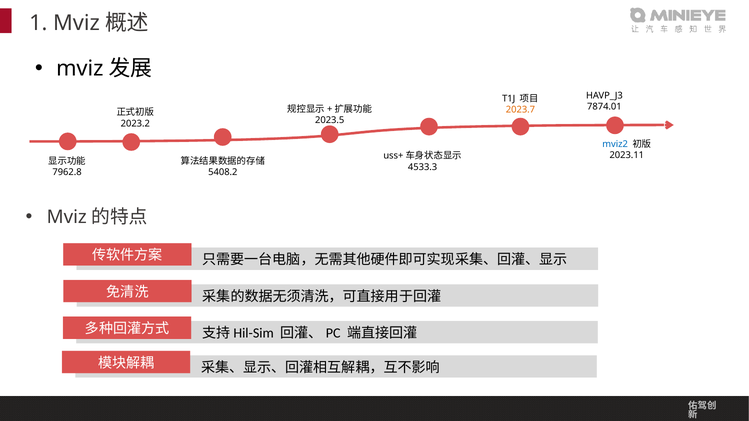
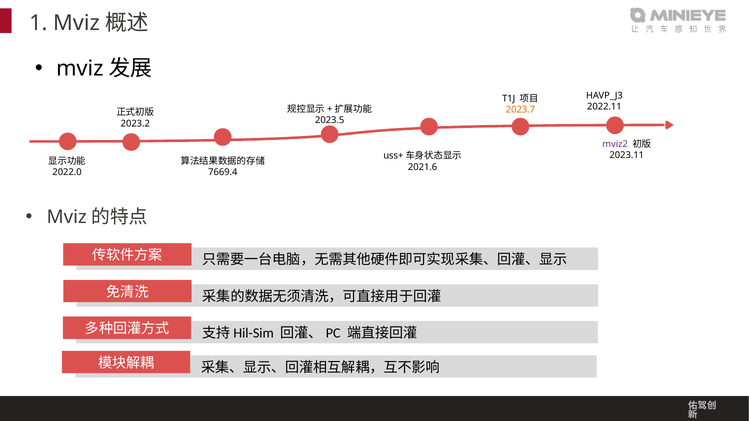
7874.01: 7874.01 -> 2022.11
mviz2 colour: blue -> purple
4533.3: 4533.3 -> 2021.6
7962.8: 7962.8 -> 2022.0
5408.2: 5408.2 -> 7669.4
